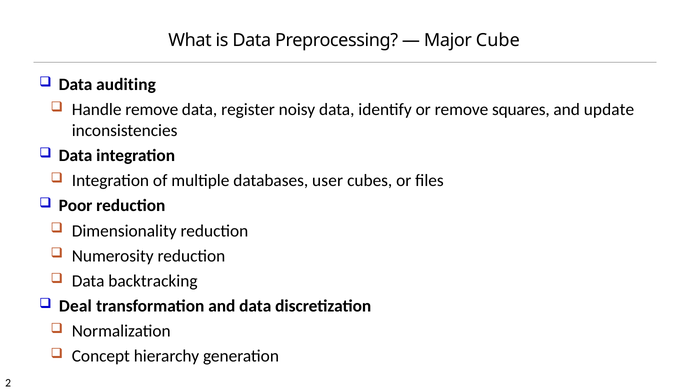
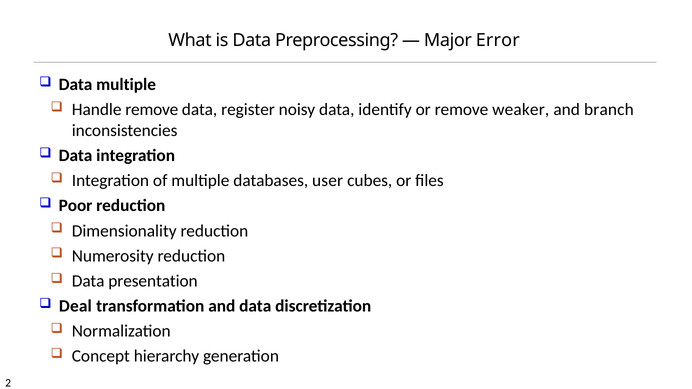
Cube: Cube -> Error
Data auditing: auditing -> multiple
squares: squares -> weaker
update: update -> branch
backtracking: backtracking -> presentation
